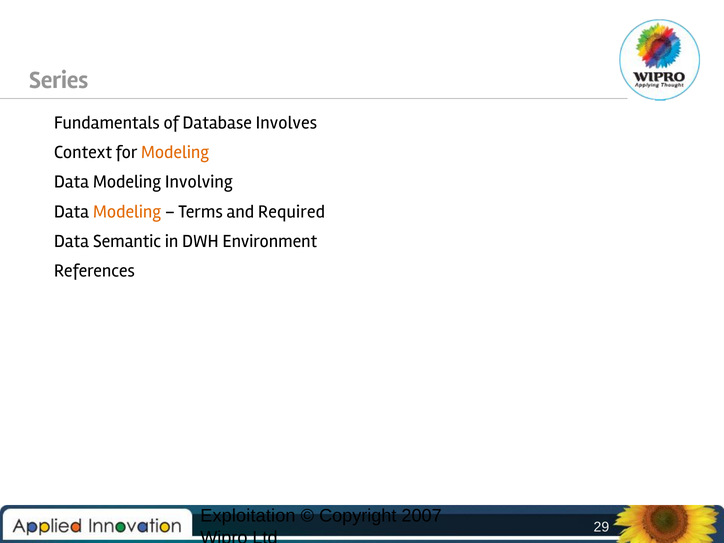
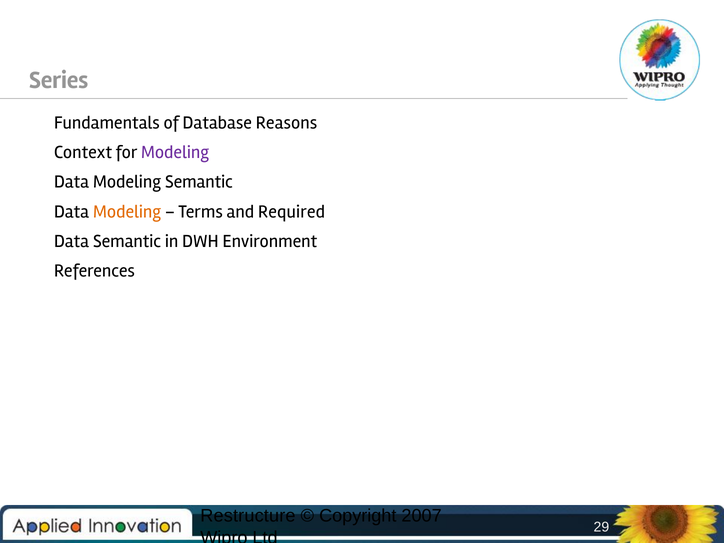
Involves: Involves -> Reasons
Modeling at (175, 152) colour: orange -> purple
Modeling Involving: Involving -> Semantic
Exploitation: Exploitation -> Restructure
